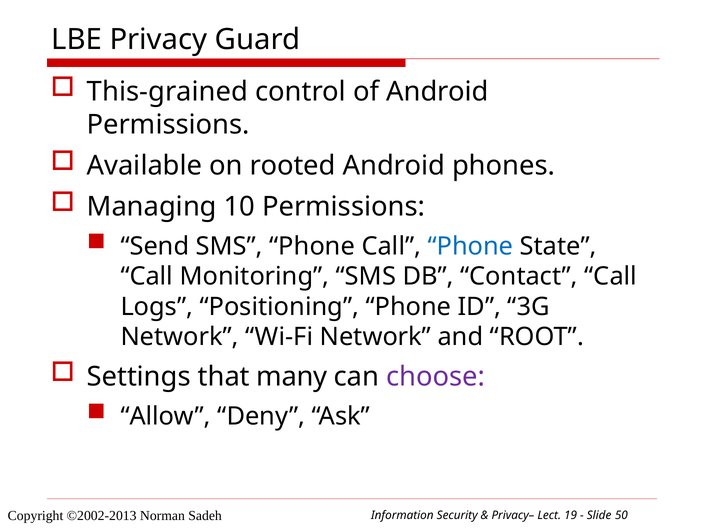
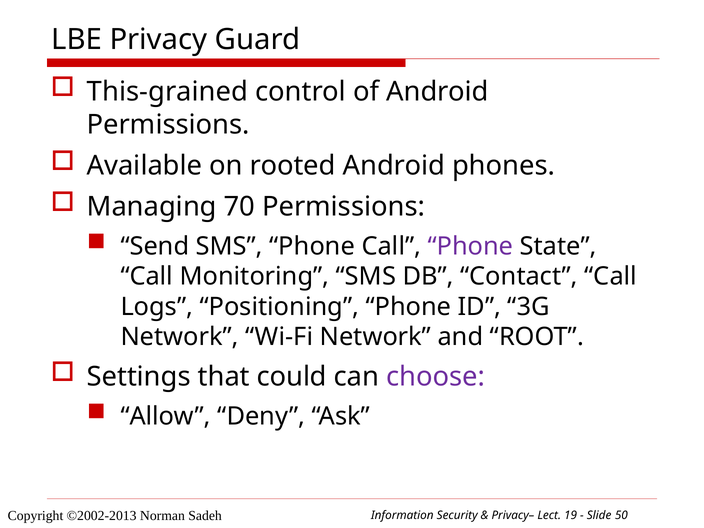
10: 10 -> 70
Phone at (470, 246) colour: blue -> purple
many: many -> could
